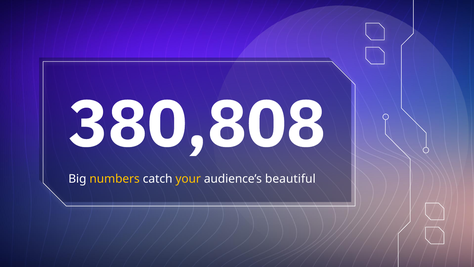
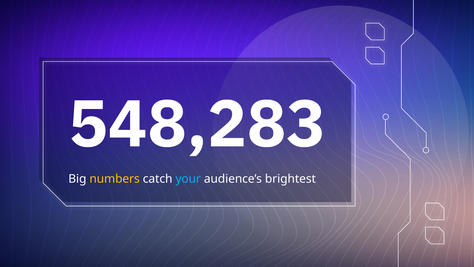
380,808: 380,808 -> 548,283
your colour: yellow -> light blue
beautiful: beautiful -> brightest
